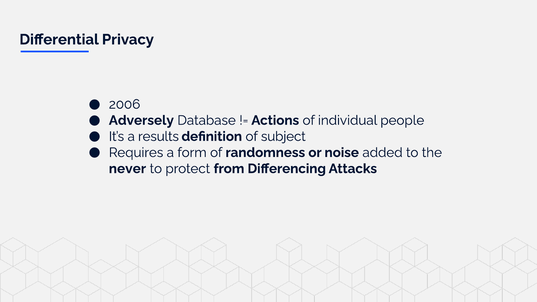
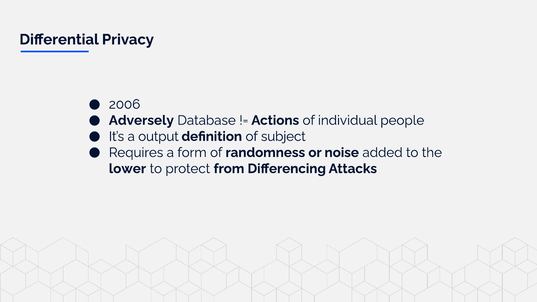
results: results -> output
never: never -> lower
